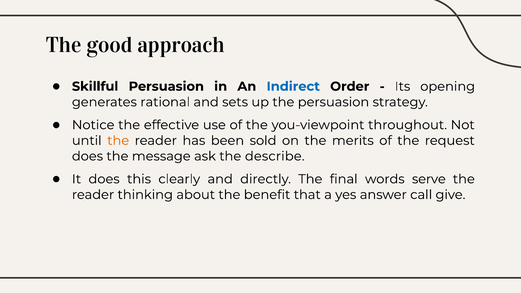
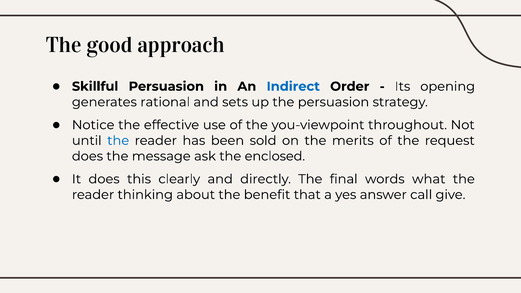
the at (118, 141) colour: orange -> blue
describe: describe -> enclosed
serve: serve -> what
